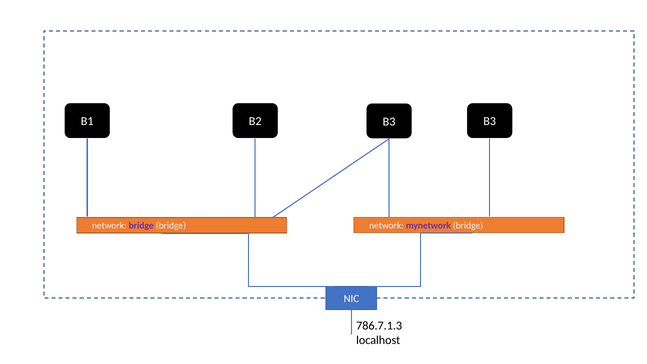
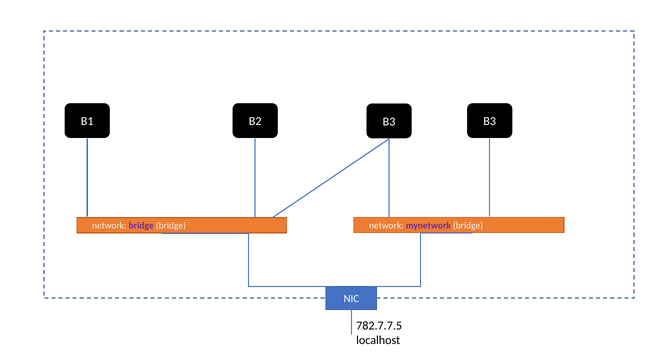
786.7.1.3: 786.7.1.3 -> 782.7.7.5
